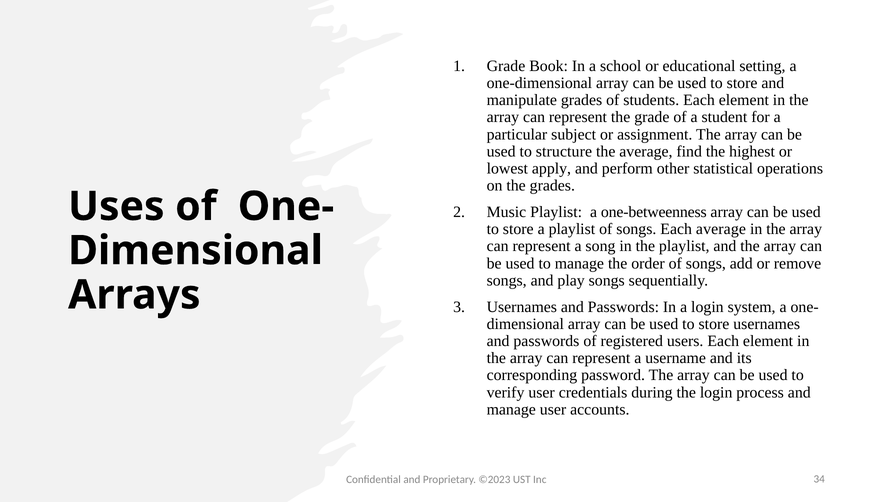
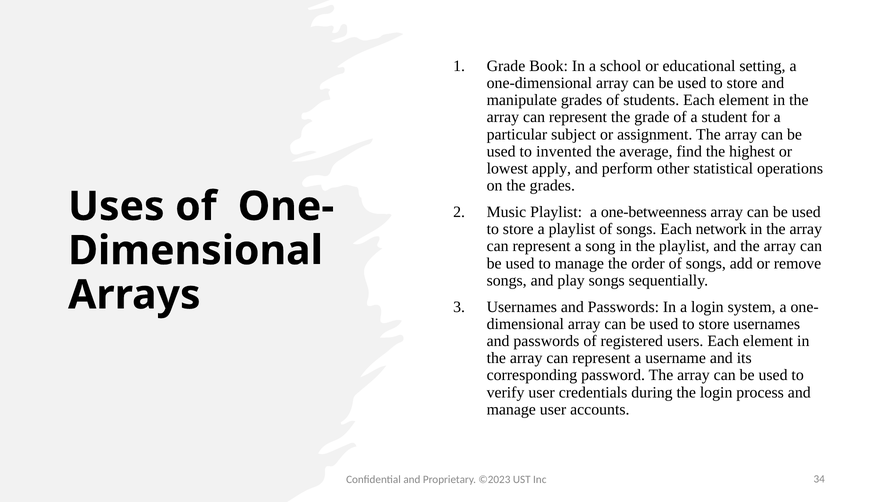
structure: structure -> invented
Each average: average -> network
